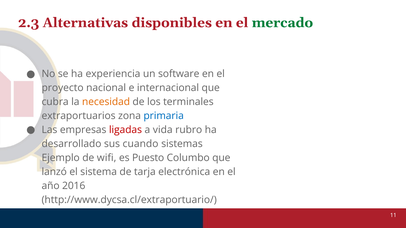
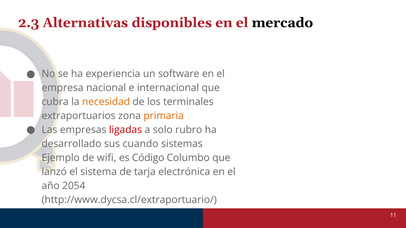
mercado colour: green -> black
proyecto: proyecto -> empresa
primaria colour: blue -> orange
vida: vida -> solo
Puesto: Puesto -> Código
2016: 2016 -> 2054
